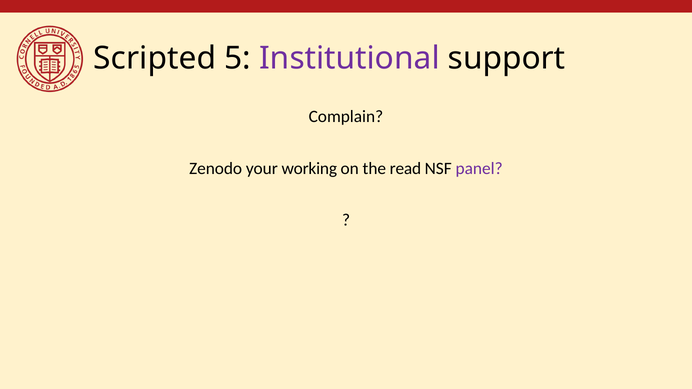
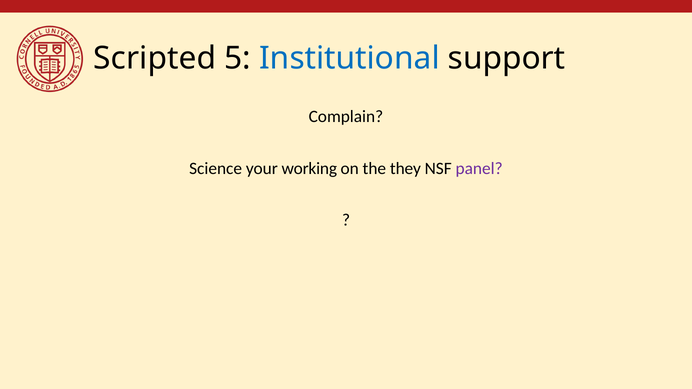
Institutional colour: purple -> blue
Zenodo: Zenodo -> Science
read: read -> they
